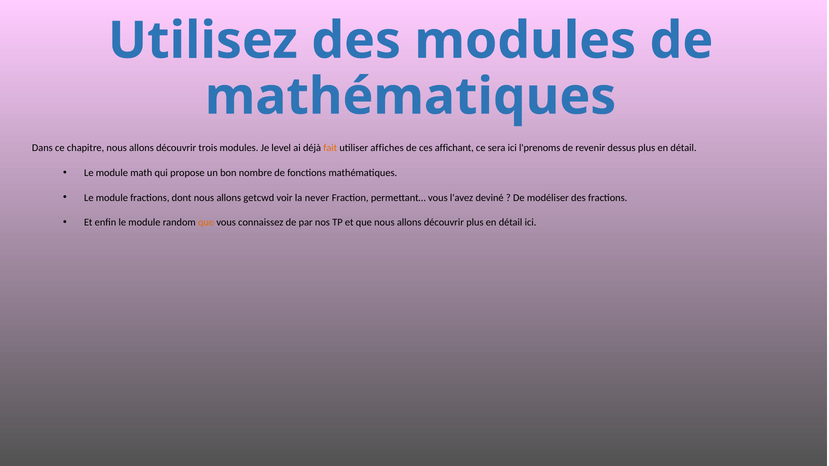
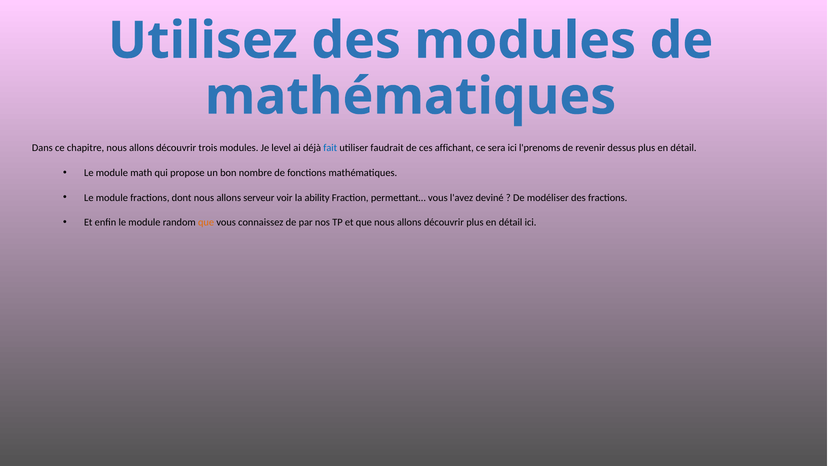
fait colour: orange -> blue
affiches: affiches -> faudrait
getcwd: getcwd -> serveur
never: never -> ability
